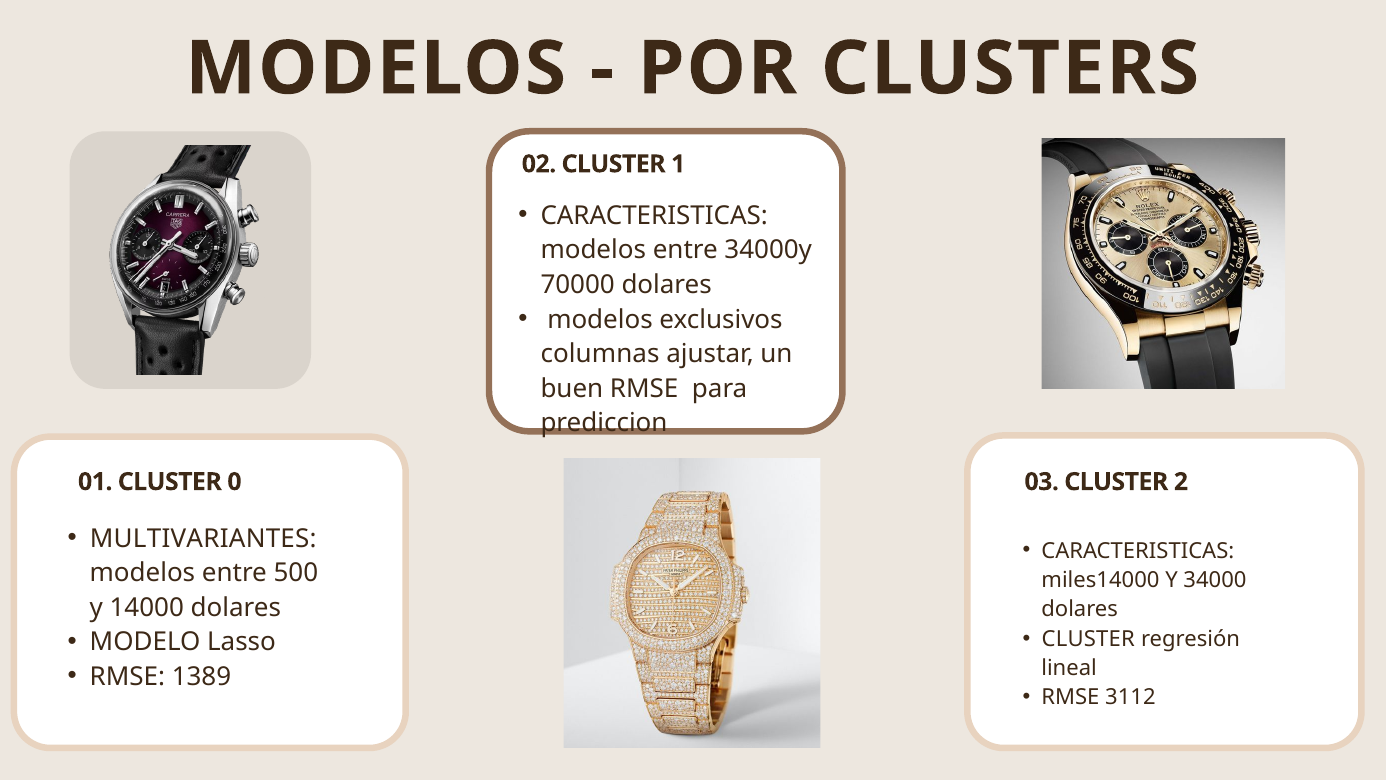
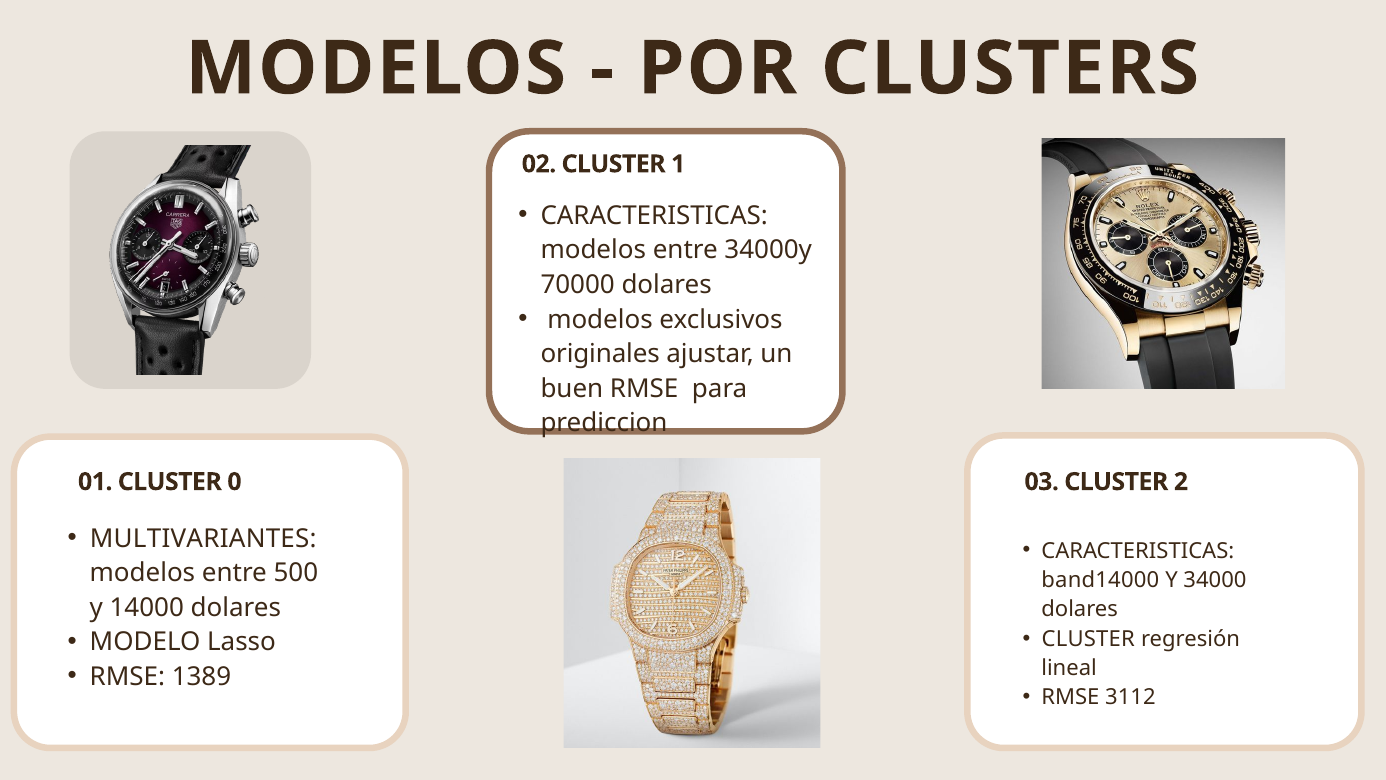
columnas: columnas -> originales
miles14000: miles14000 -> band14000
